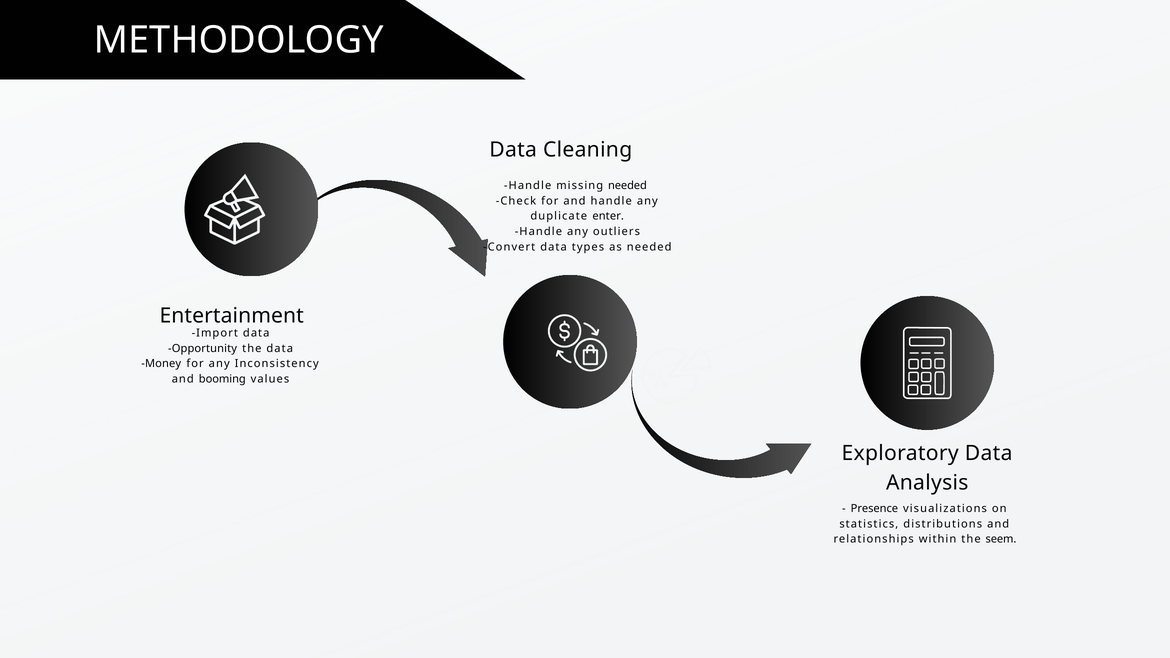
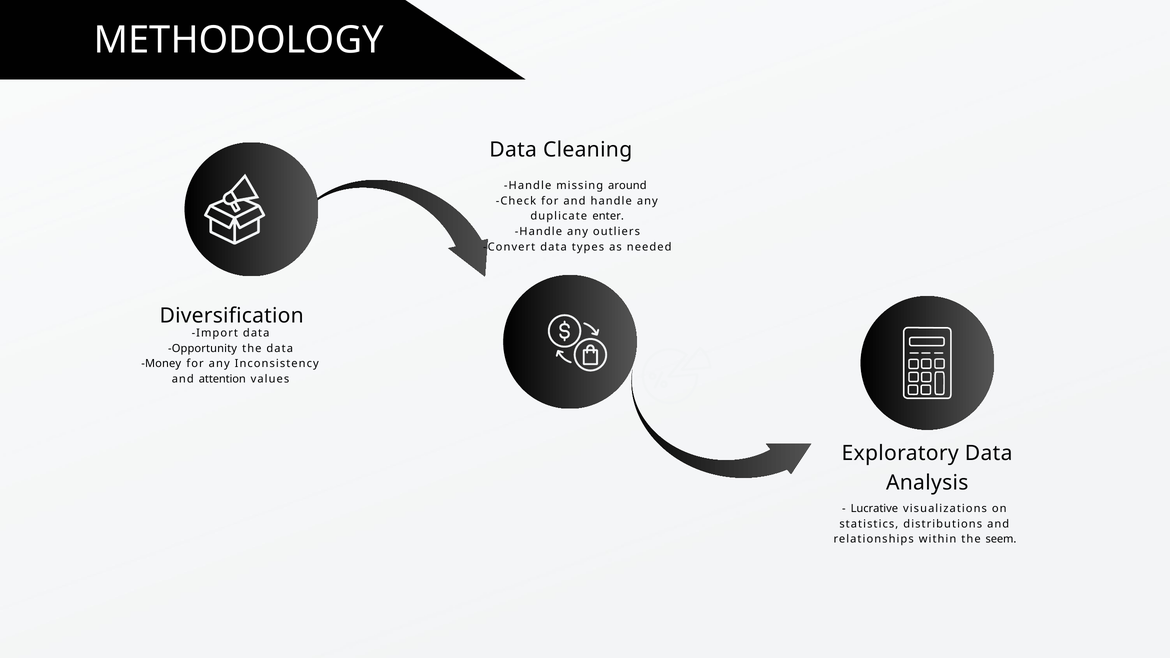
missing needed: needed -> around
Entertainment: Entertainment -> Diversification
booming: booming -> attention
Presence: Presence -> Lucrative
